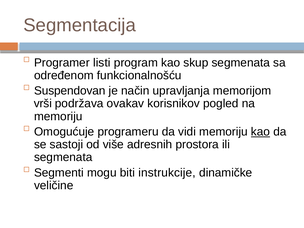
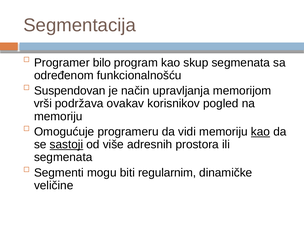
listi: listi -> bilo
sastoji underline: none -> present
instrukcije: instrukcije -> regularnim
